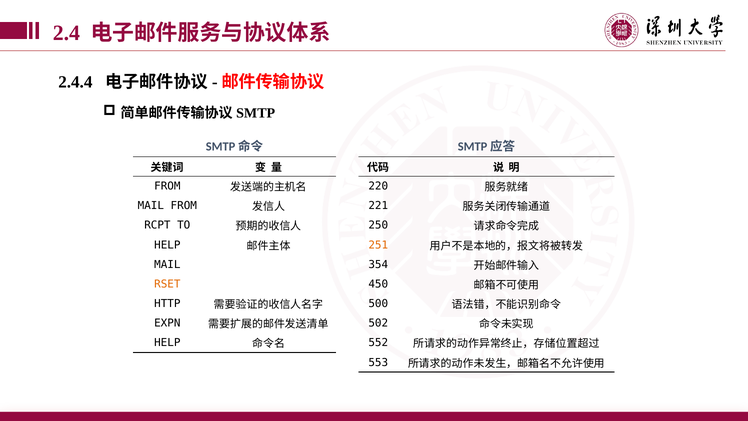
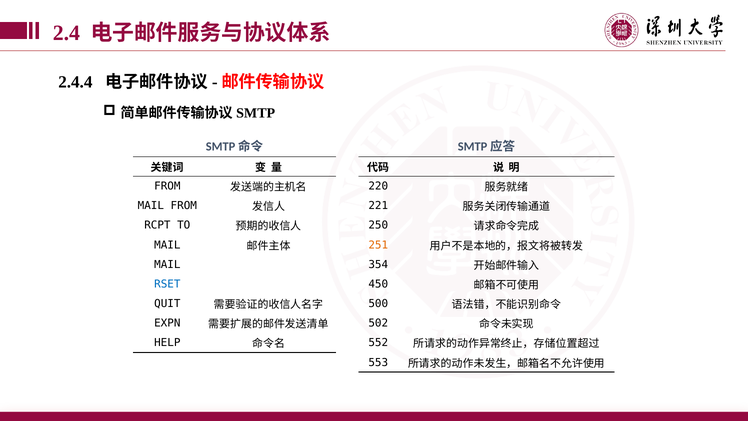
HELP at (167, 245): HELP -> MAIL
RSET colour: orange -> blue
HTTP: HTTP -> QUIT
